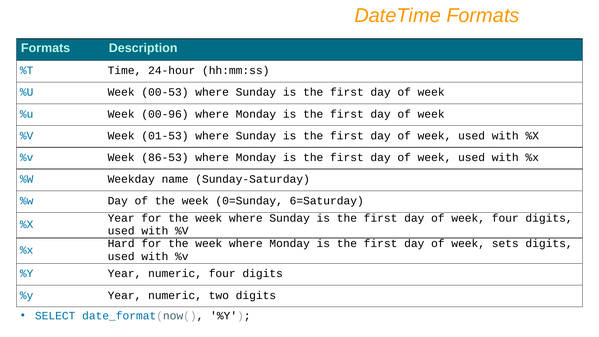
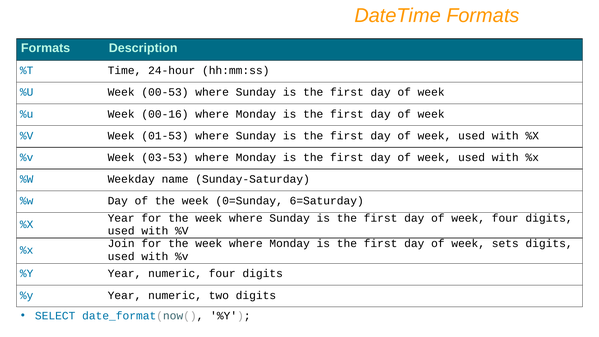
00-96: 00-96 -> 00-16
86-53: 86-53 -> 03-53
Hard: Hard -> Join
